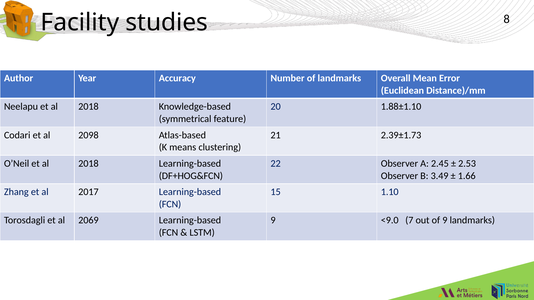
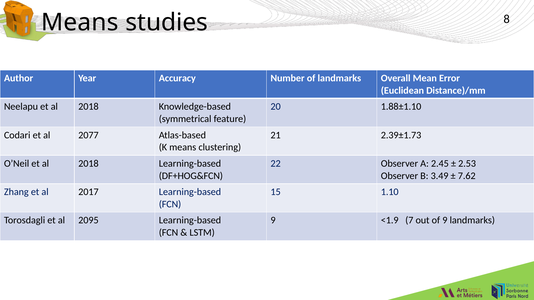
Facility at (80, 23): Facility -> Means
2098: 2098 -> 2077
1.66: 1.66 -> 7.62
2069: 2069 -> 2095
<9.0: <9.0 -> <1.9
